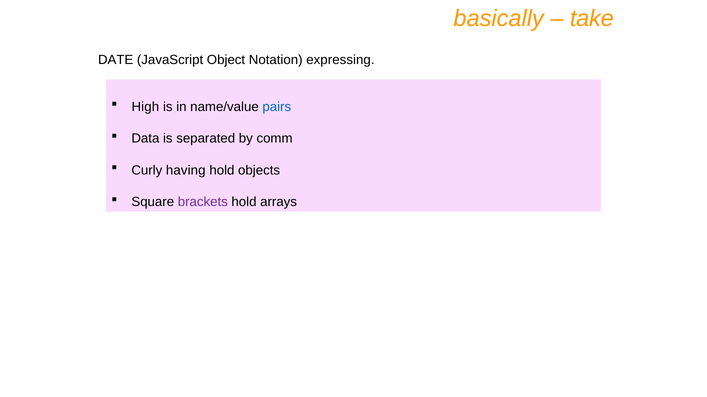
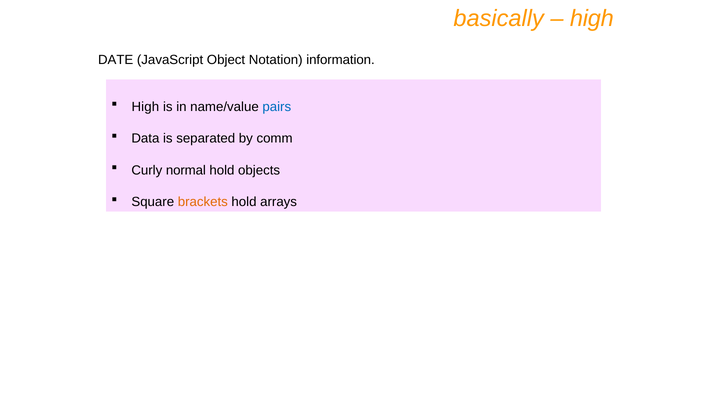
take at (592, 18): take -> high
expressing: expressing -> information
having: having -> normal
brackets colour: purple -> orange
